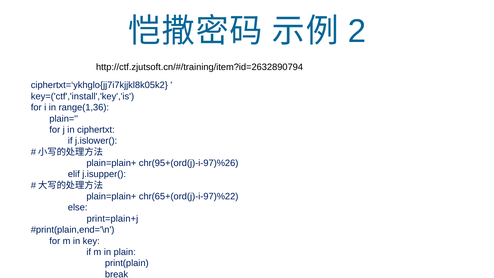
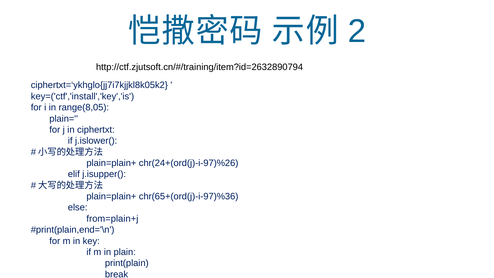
range(1,36: range(1,36 -> range(8,05
chr(95+(ord(j)-i-97)%26: chr(95+(ord(j)-i-97)%26 -> chr(24+(ord(j)-i-97)%26
chr(65+(ord(j)-i-97)%22: chr(65+(ord(j)-i-97)%22 -> chr(65+(ord(j)-i-97)%36
print=plain+j: print=plain+j -> from=plain+j
